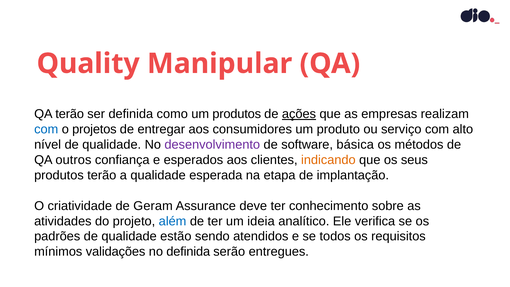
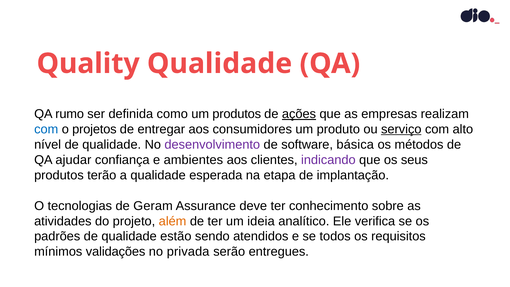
Quality Manipular: Manipular -> Qualidade
QA terão: terão -> rumo
serviço underline: none -> present
outros: outros -> ajudar
esperados: esperados -> ambientes
indicando colour: orange -> purple
criatividade: criatividade -> tecnologias
além colour: blue -> orange
no definida: definida -> privada
